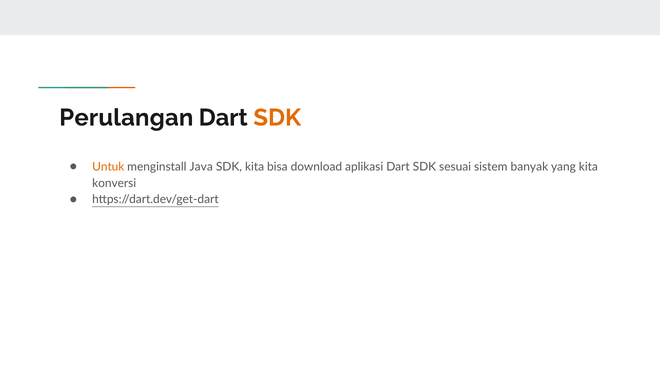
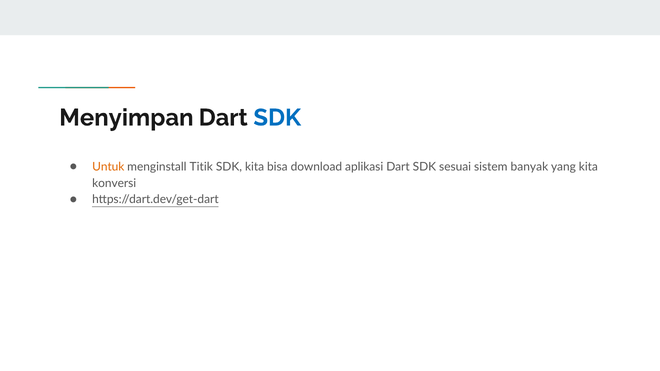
Perulangan: Perulangan -> Menyimpan
SDK at (277, 118) colour: orange -> blue
Java: Java -> Titik
